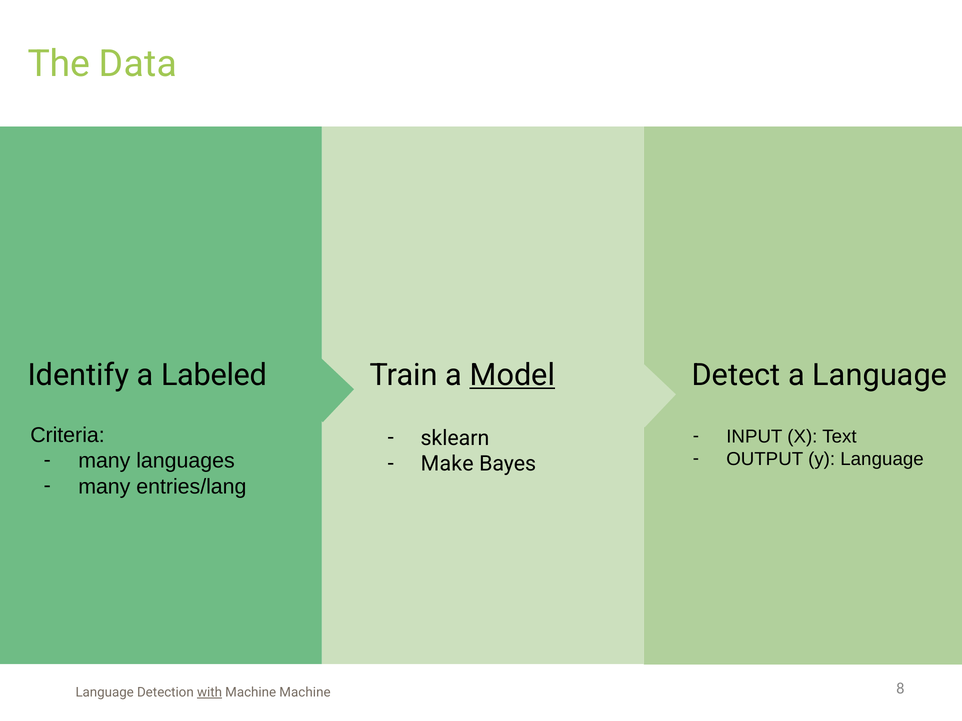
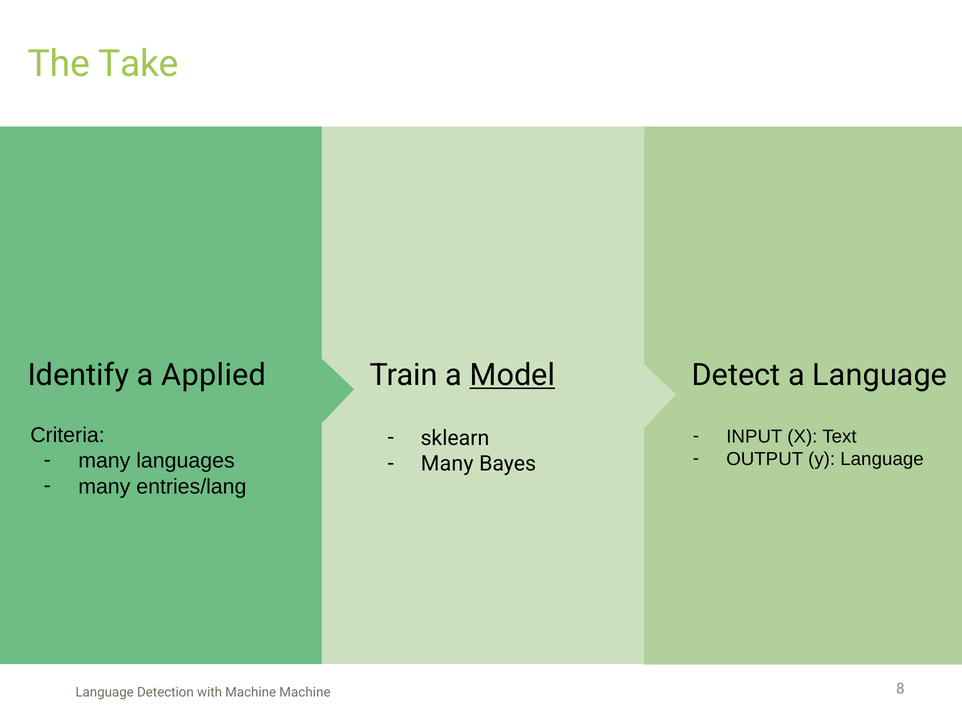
Data: Data -> Take
Labeled: Labeled -> Applied
Make at (447, 464): Make -> Many
with underline: present -> none
